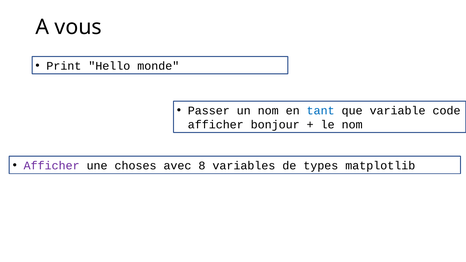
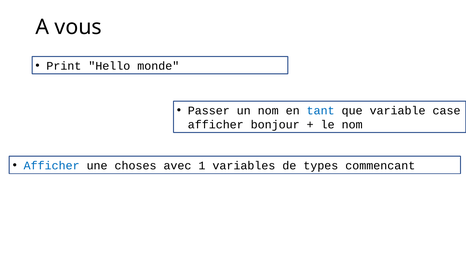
code: code -> case
Afficher at (52, 166) colour: purple -> blue
8: 8 -> 1
matplotlib: matplotlib -> commencant
